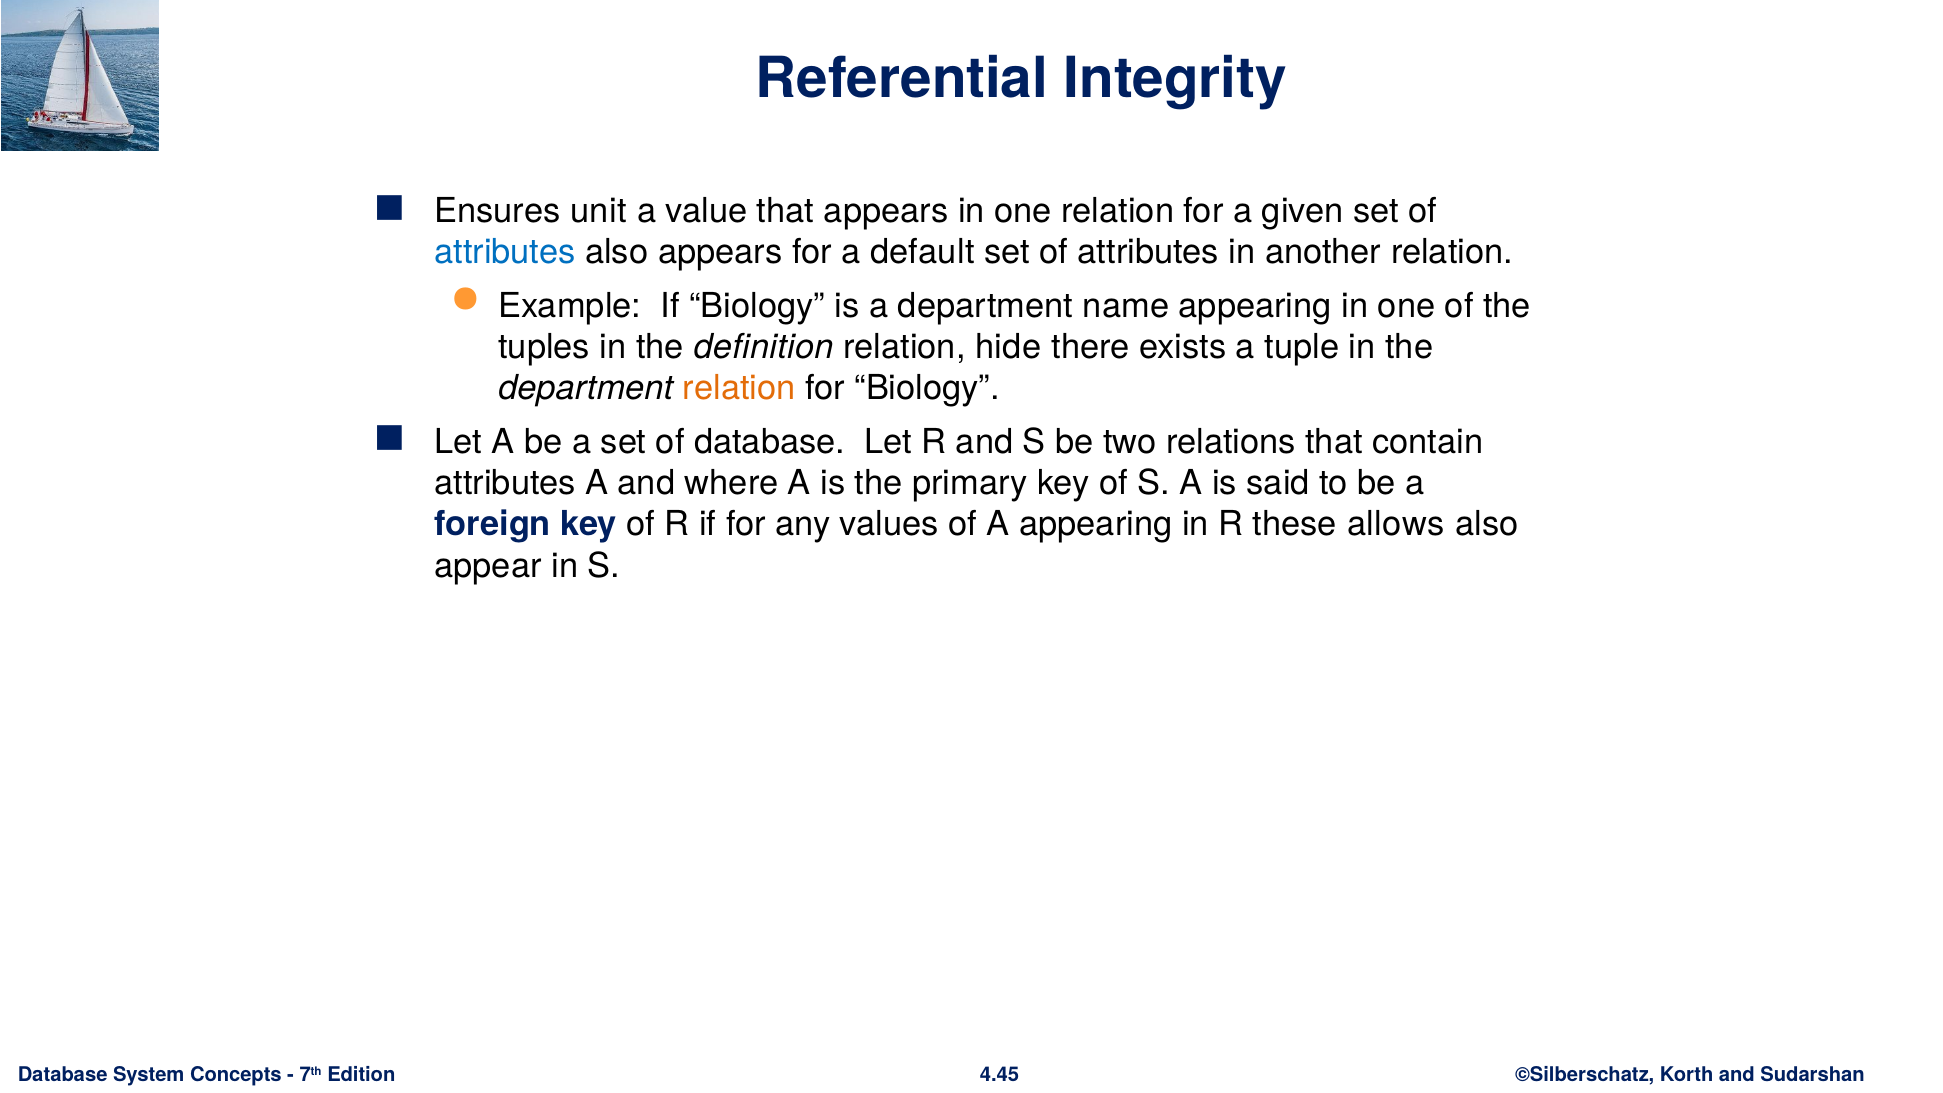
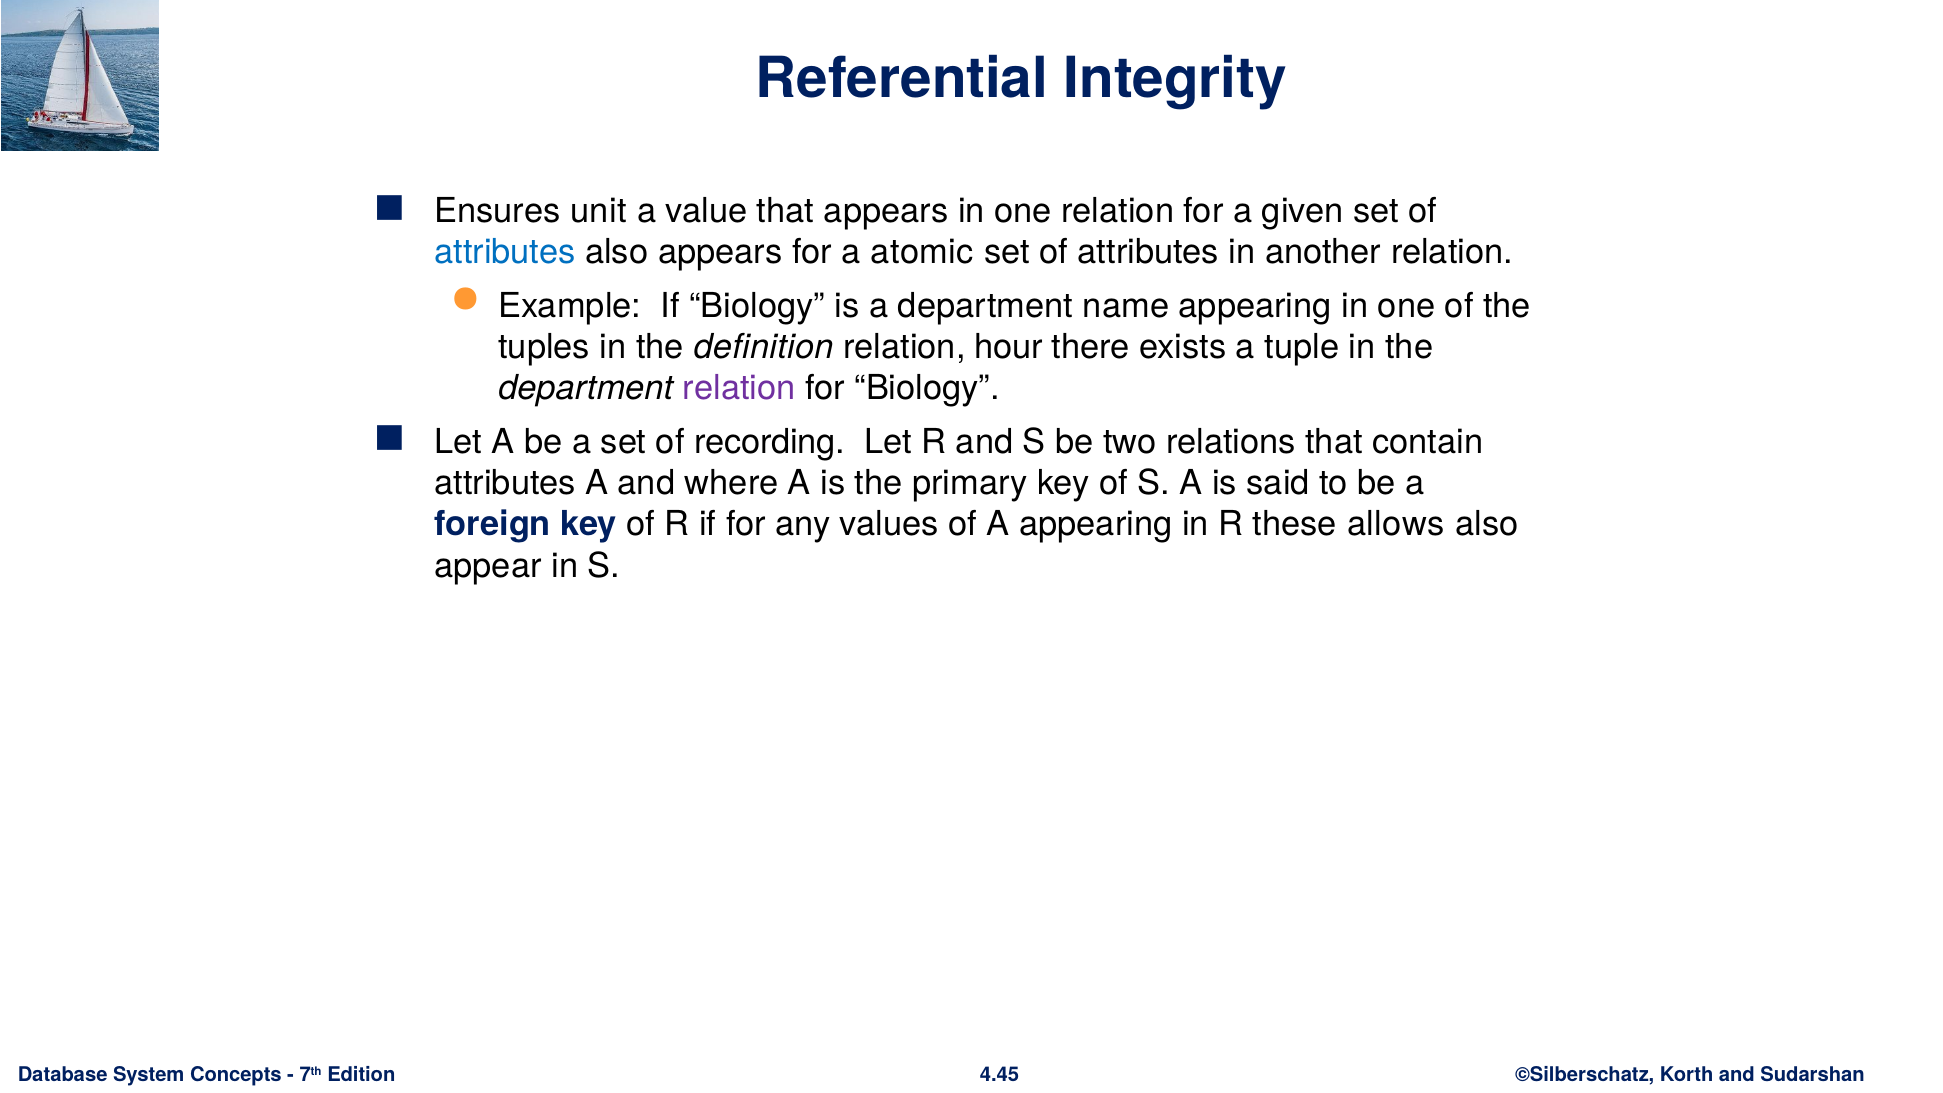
default: default -> atomic
hide: hide -> hour
relation at (739, 389) colour: orange -> purple
of database: database -> recording
